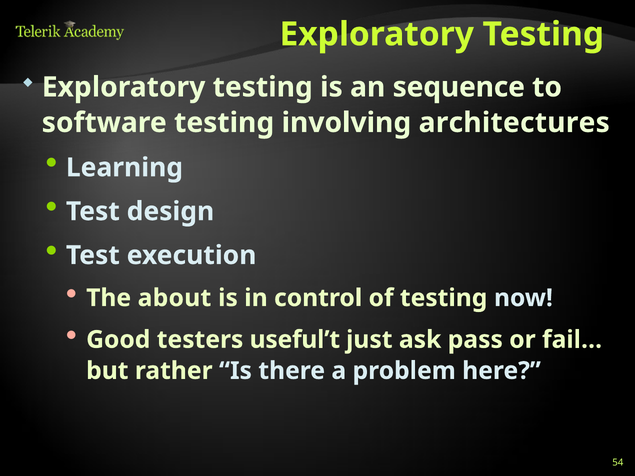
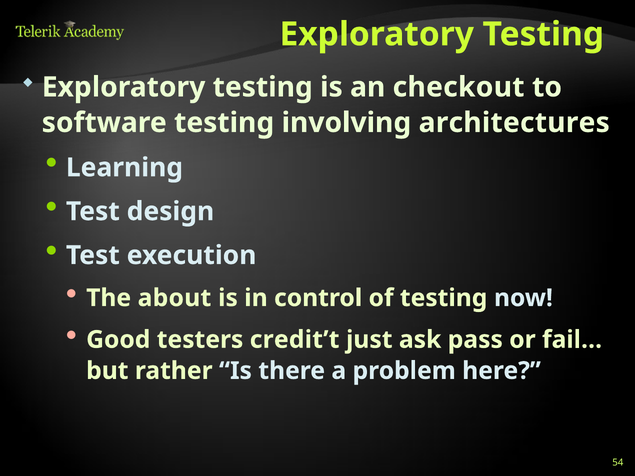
sequence: sequence -> checkout
useful’t: useful’t -> credit’t
